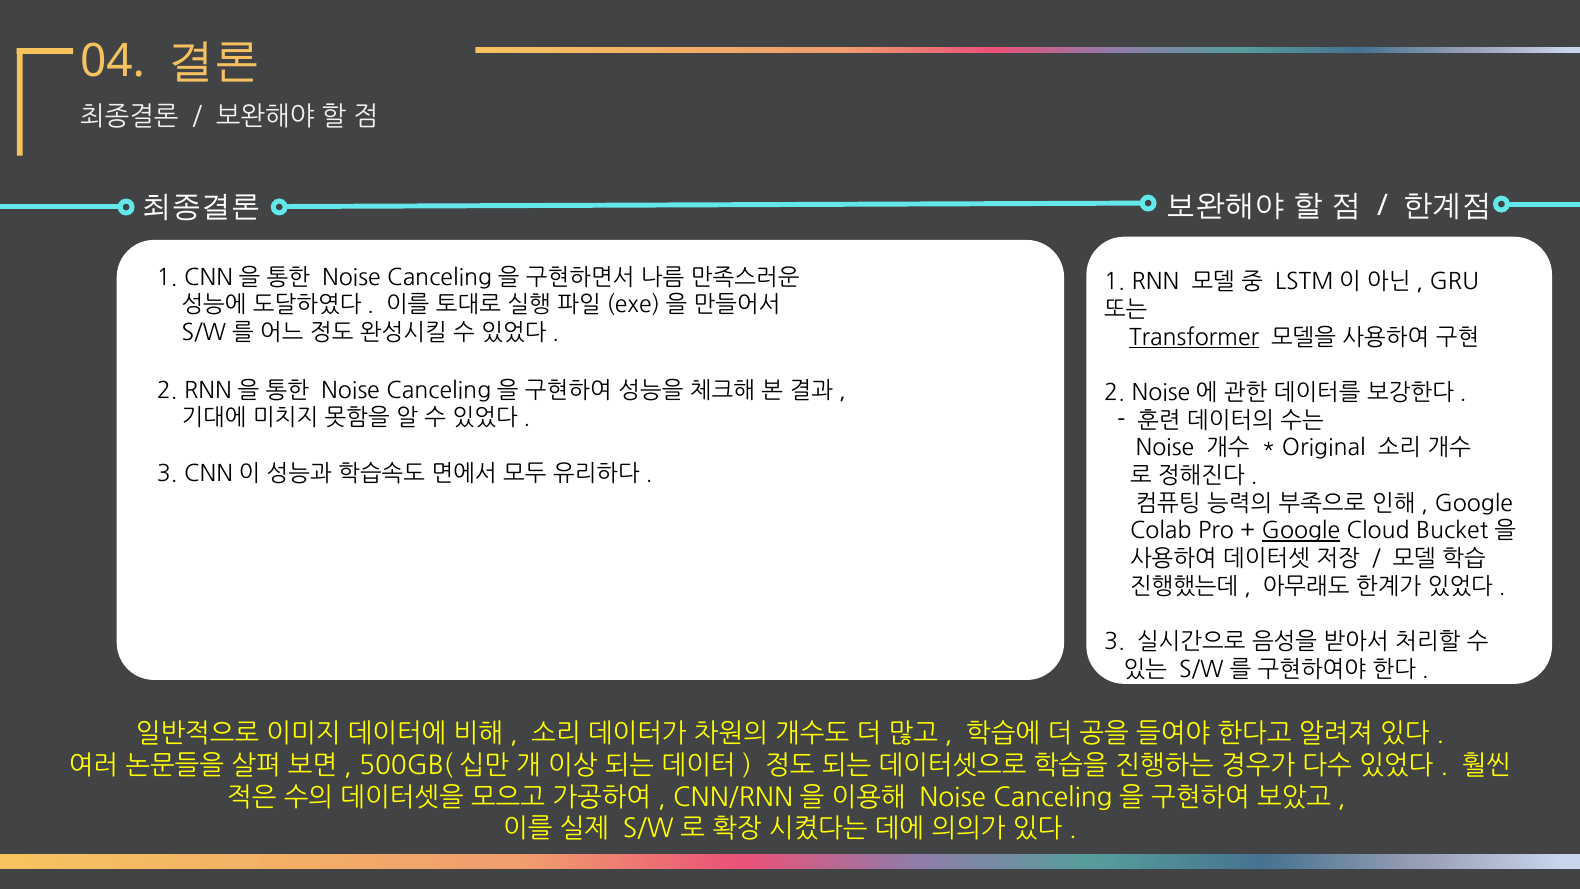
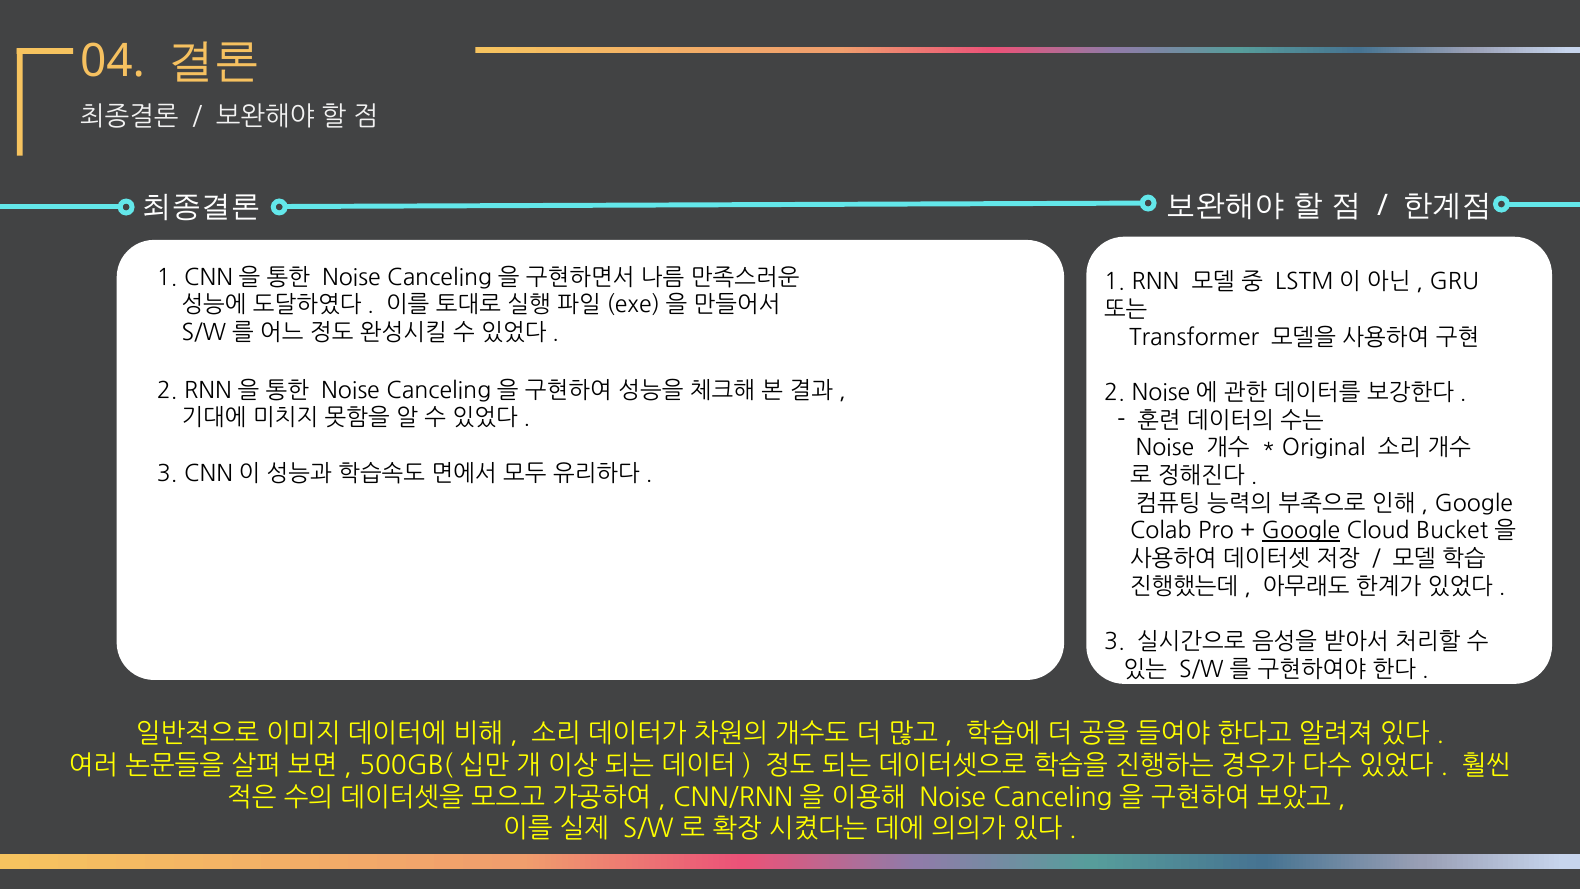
Transformer underline: present -> none
